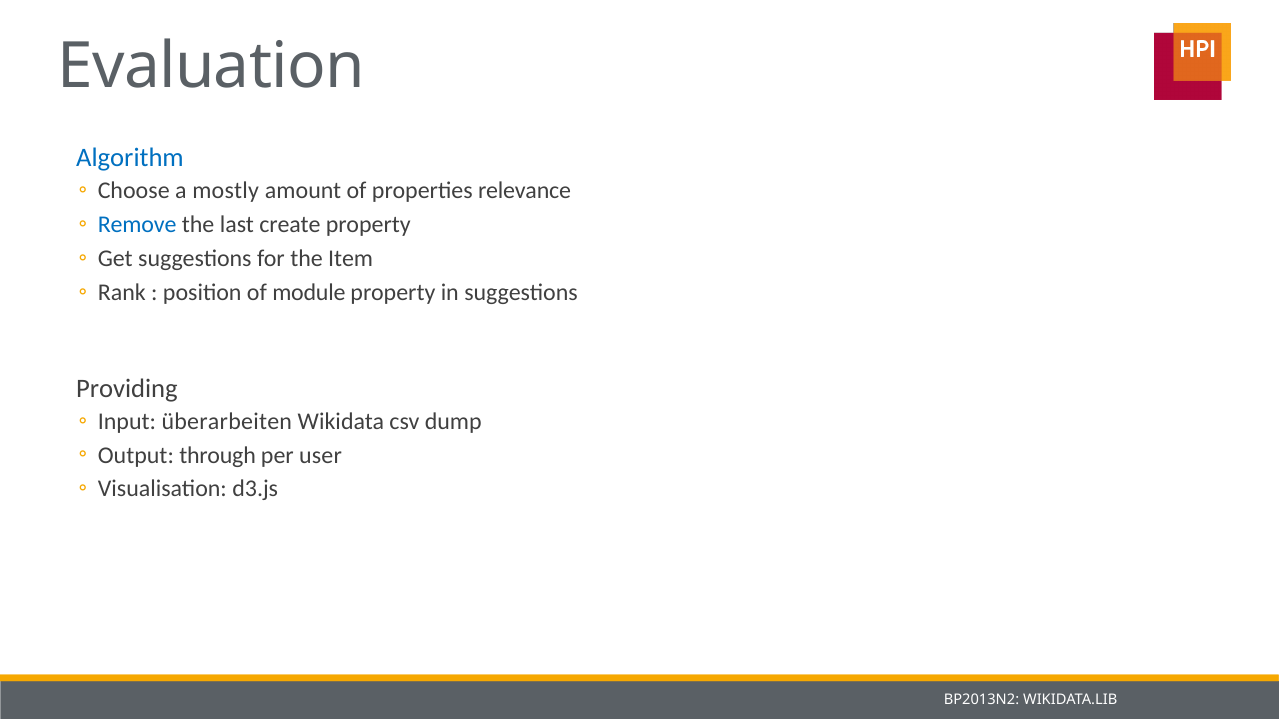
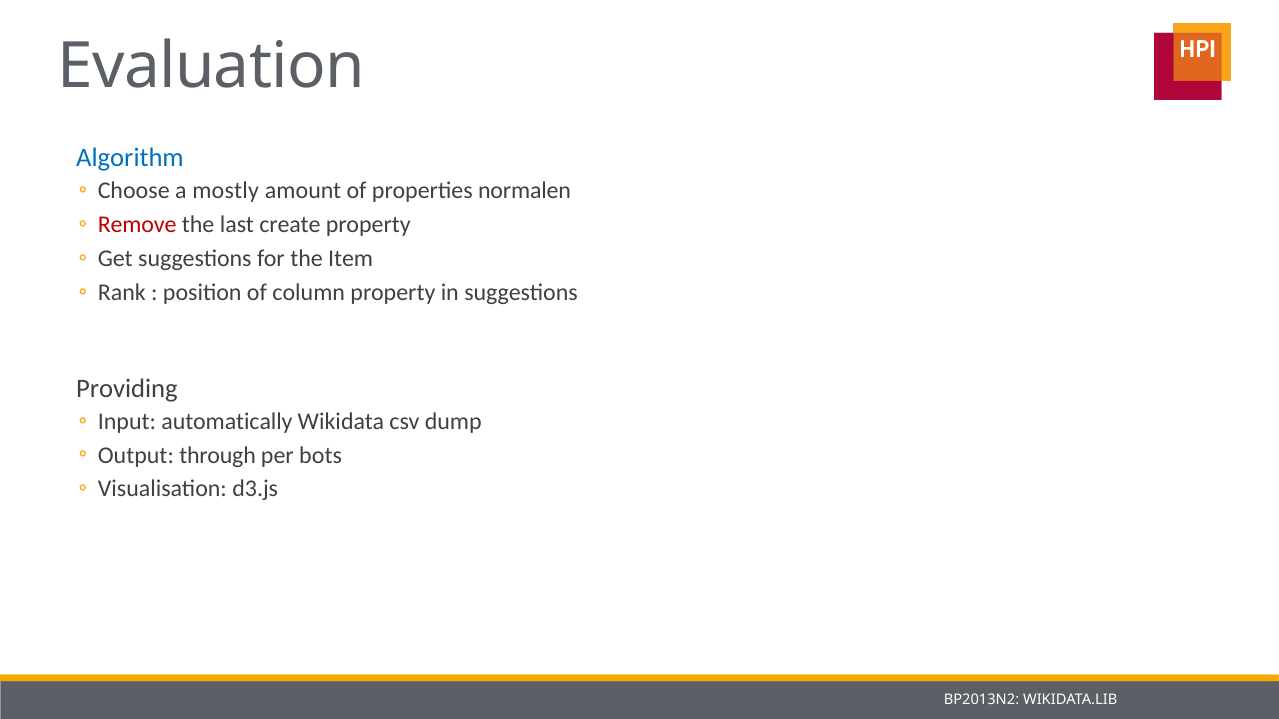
relevance: relevance -> normalen
Remove colour: blue -> red
module: module -> column
überarbeiten: überarbeiten -> automatically
user: user -> bots
